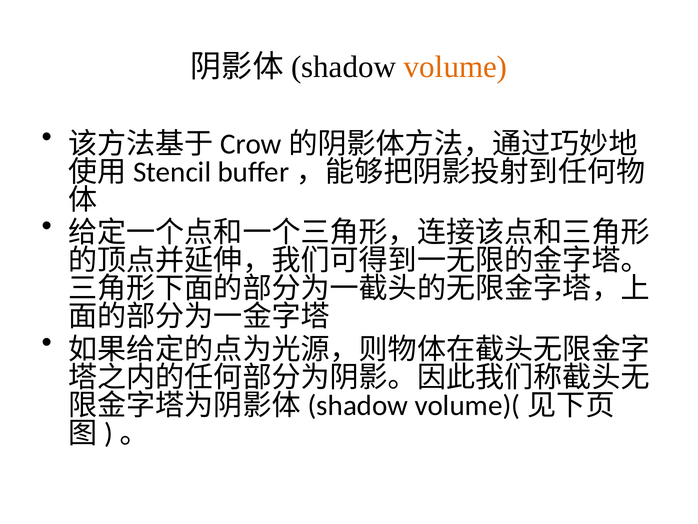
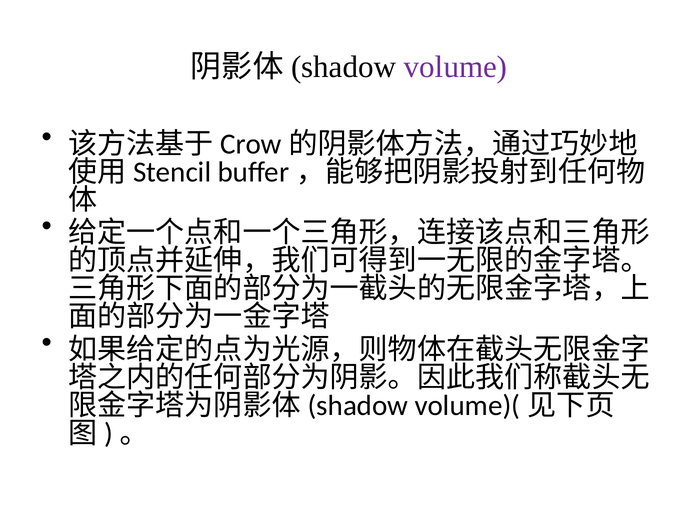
volume colour: orange -> purple
